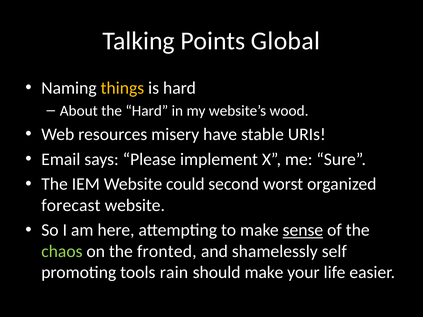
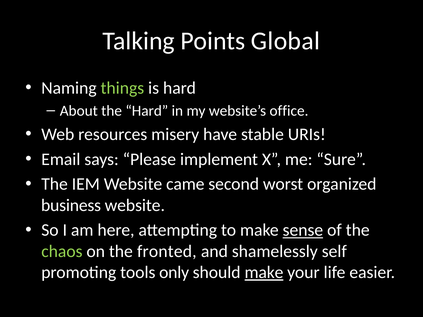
things colour: yellow -> light green
wood: wood -> office
could: could -> came
forecast: forecast -> business
rain: rain -> only
make at (264, 273) underline: none -> present
